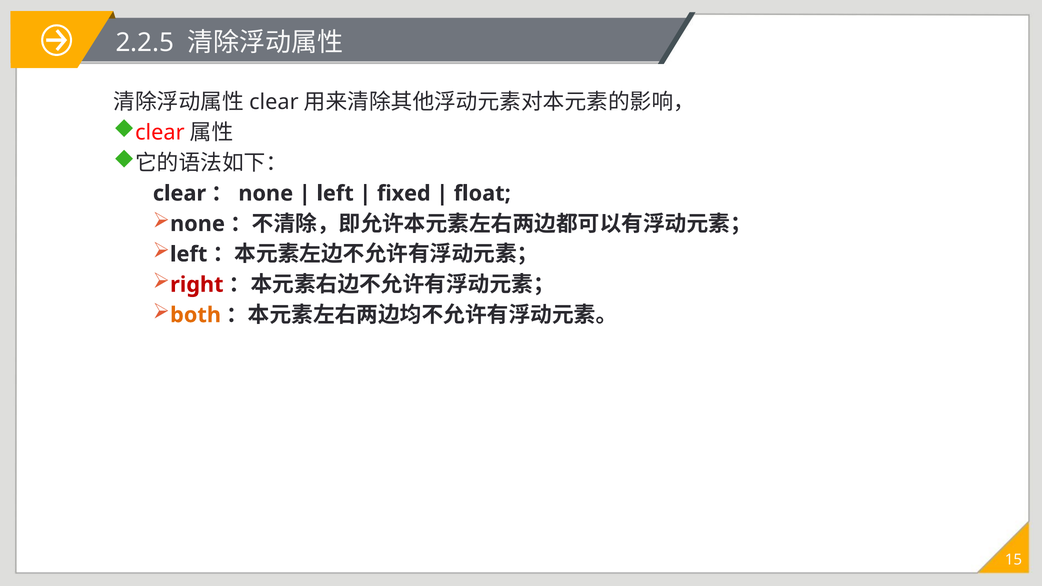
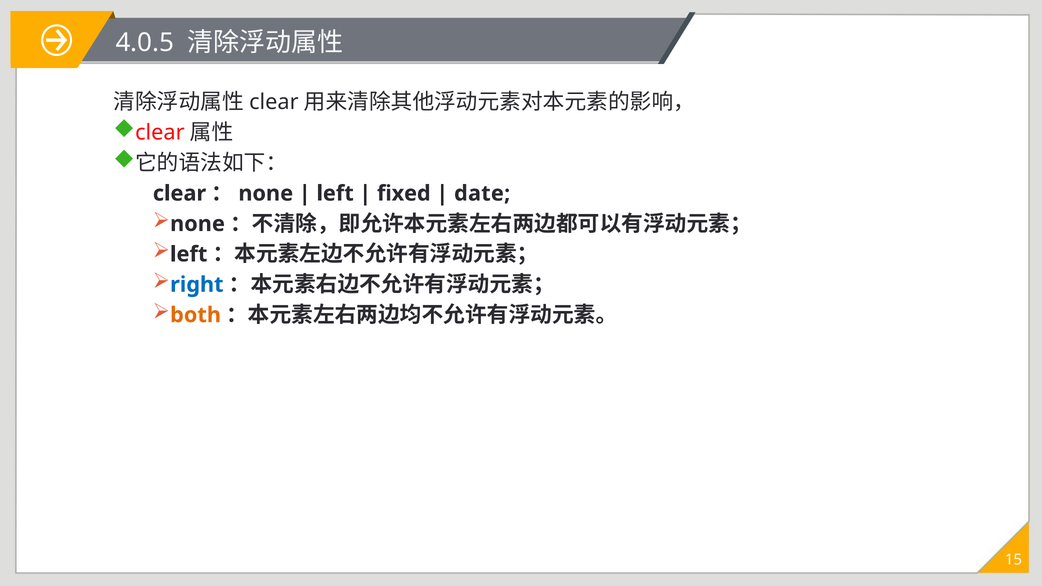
2.2.5: 2.2.5 -> 4.0.5
float: float -> date
right colour: red -> blue
